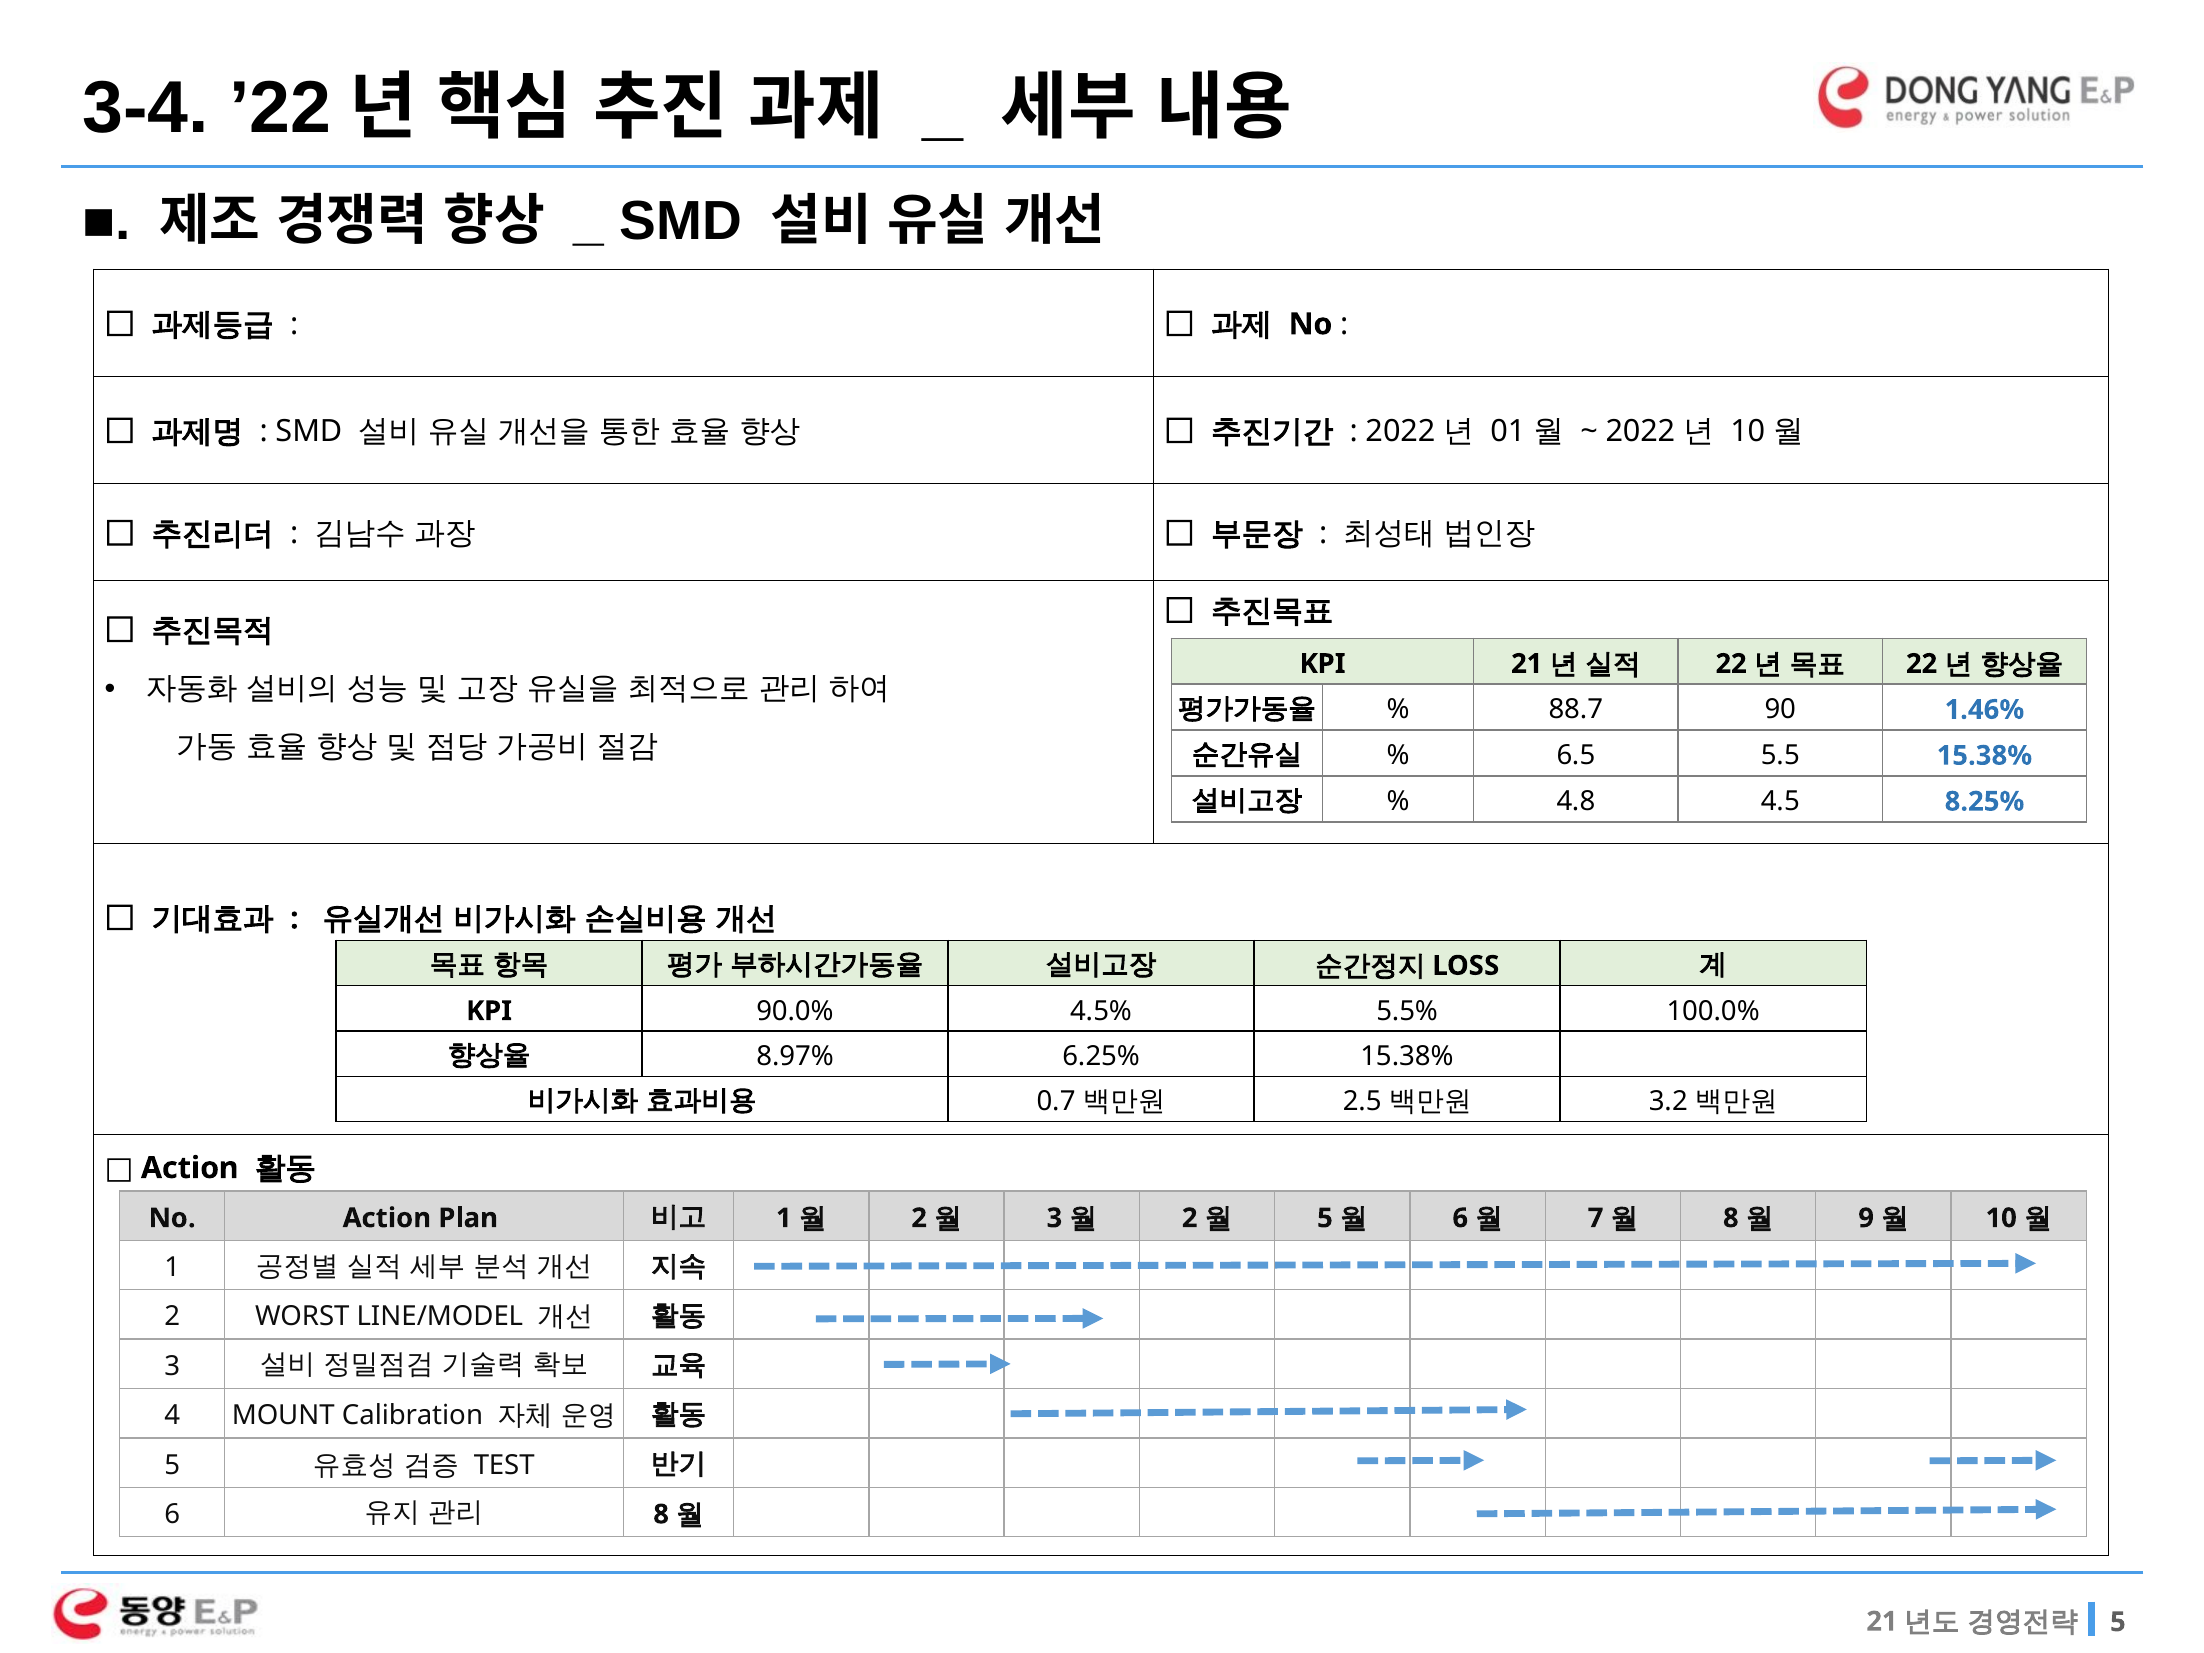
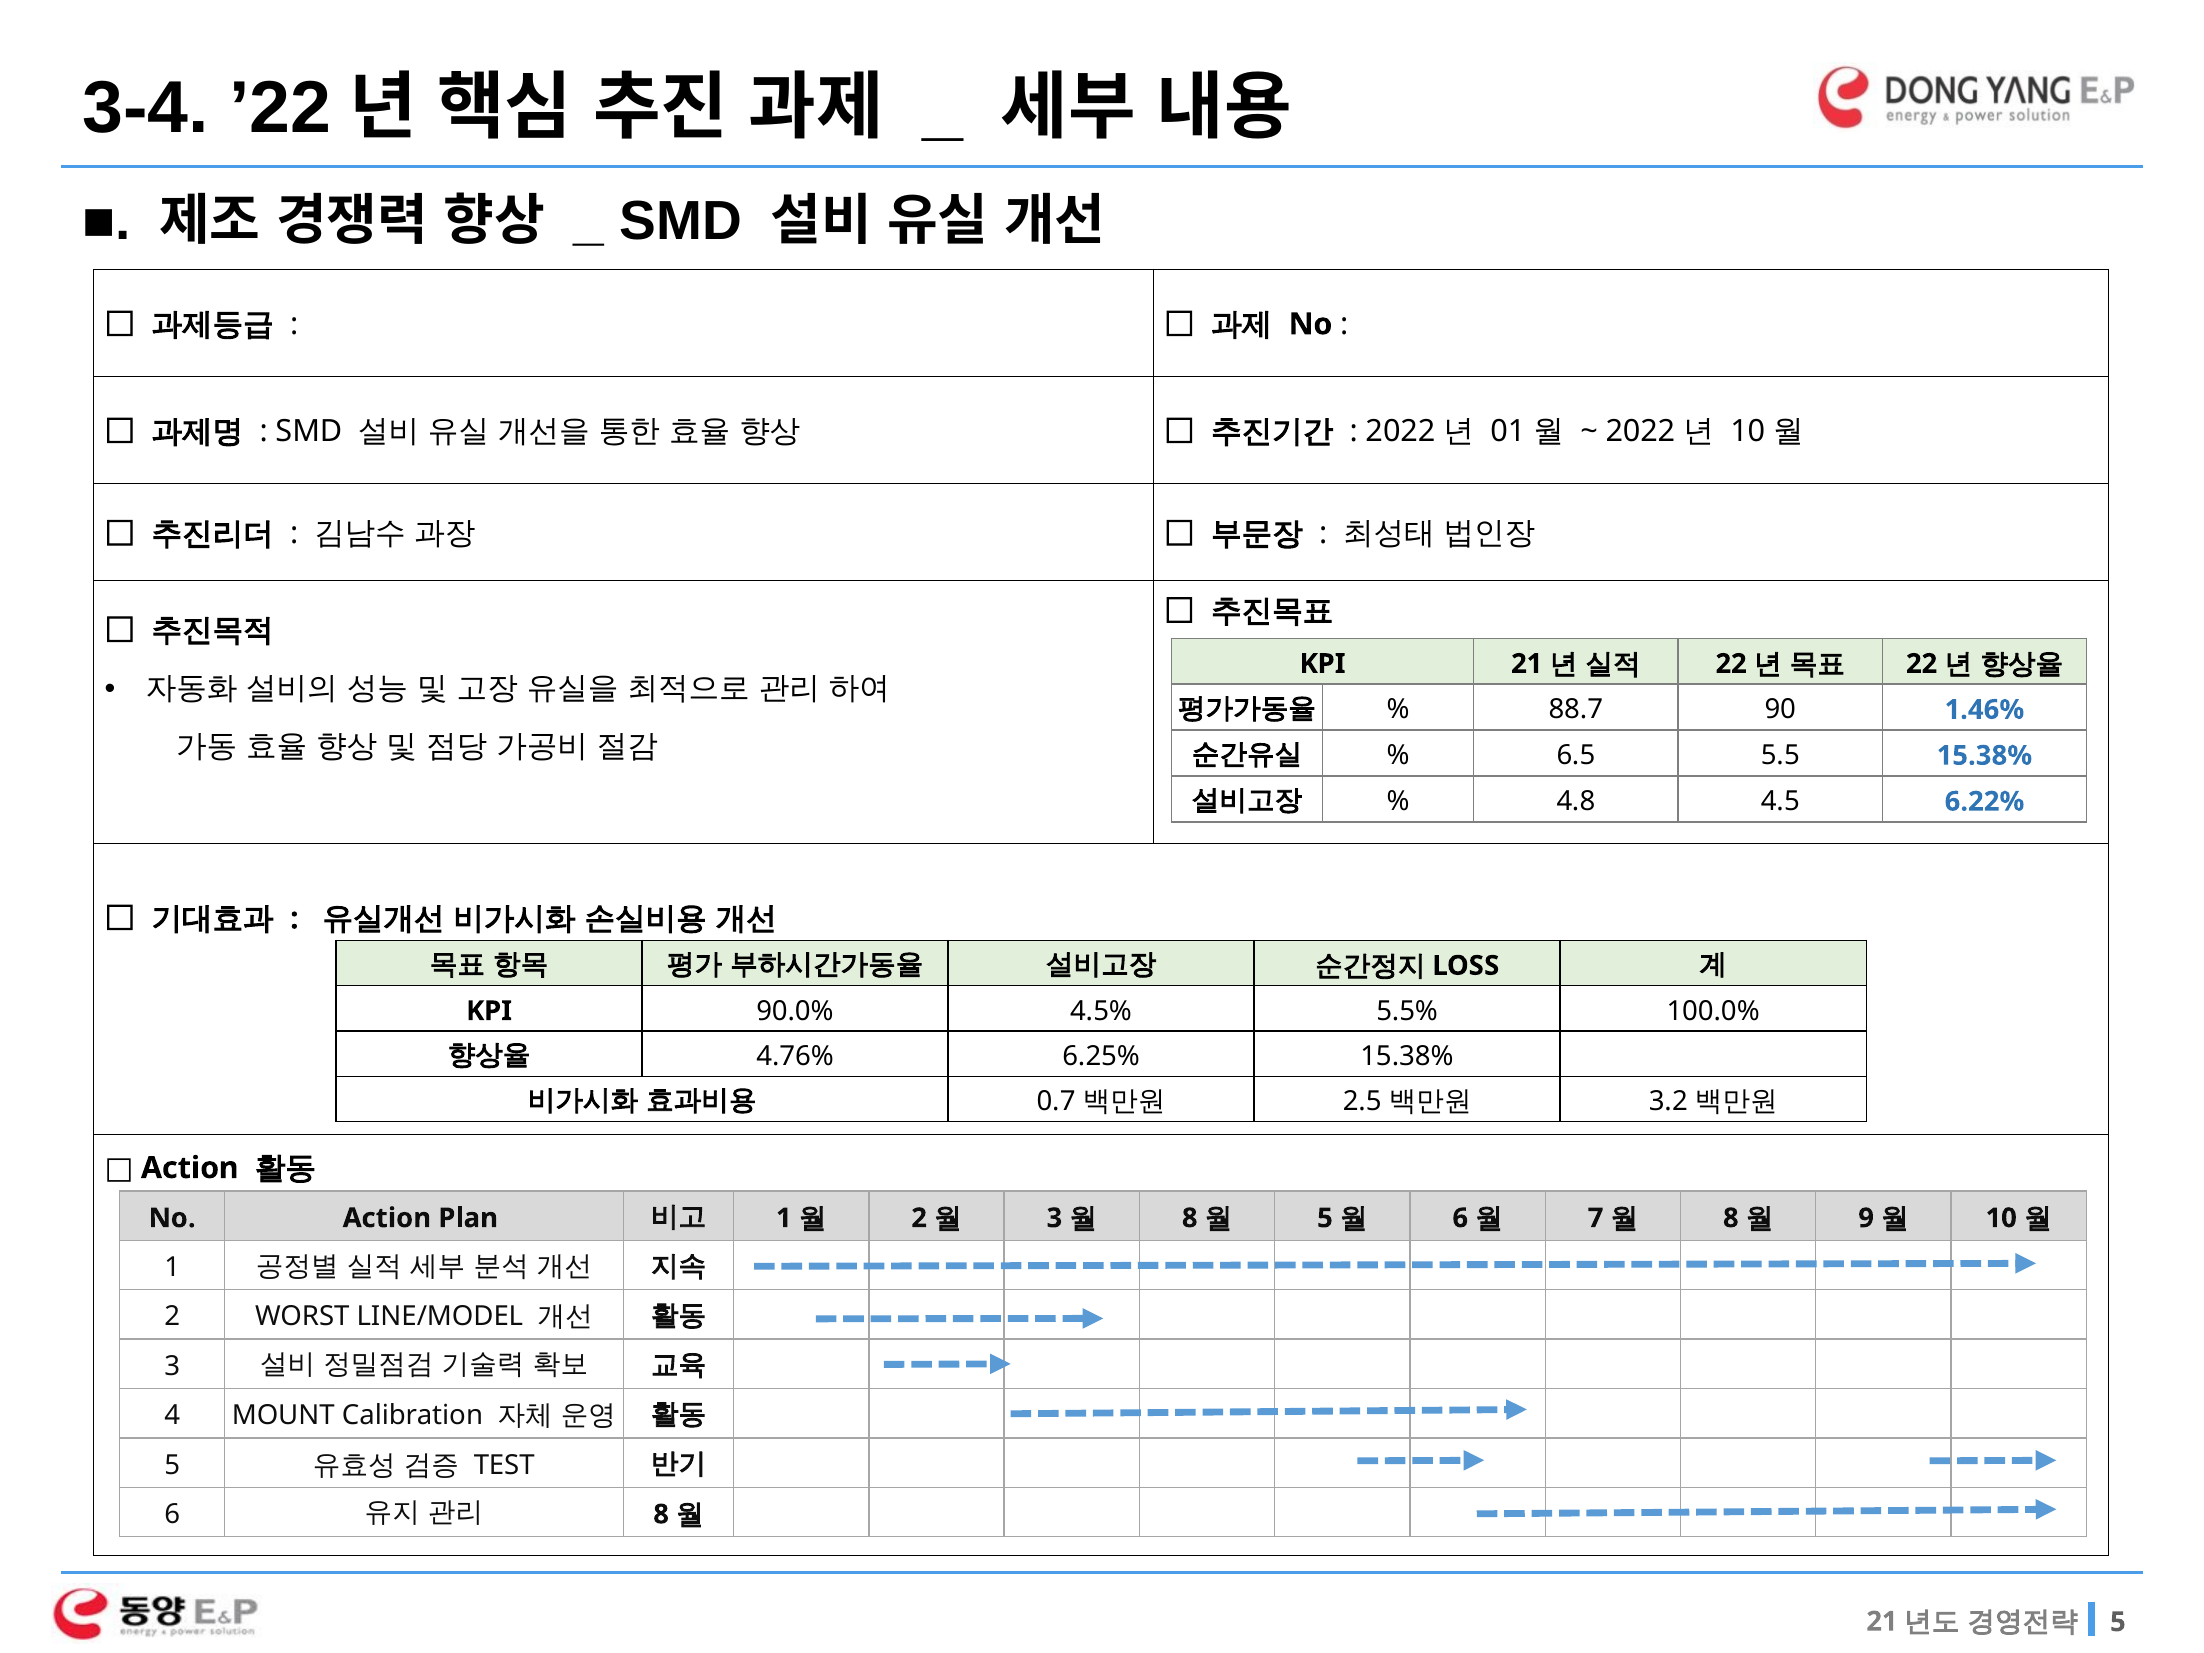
8.25%: 8.25% -> 6.22%
8.97%: 8.97% -> 4.76%
2 at (1190, 1218): 2 -> 8
